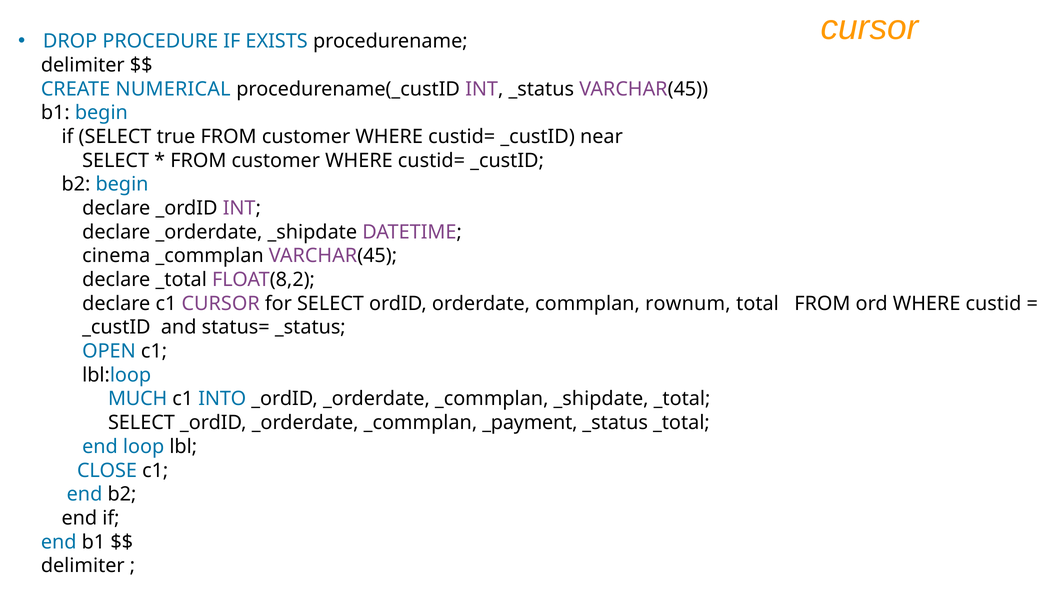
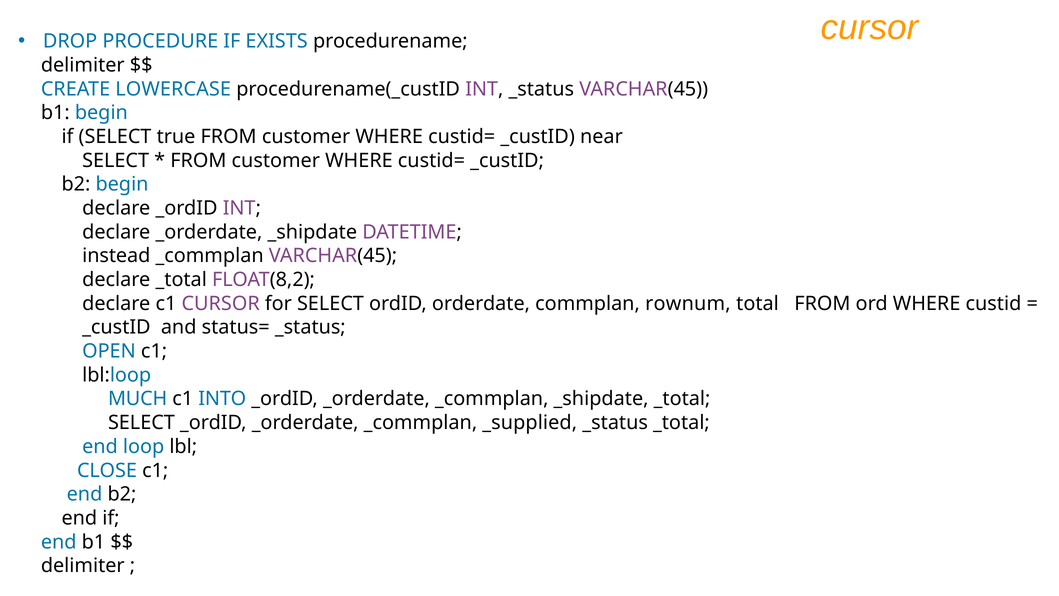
NUMERICAL: NUMERICAL -> LOWERCASE
cinema: cinema -> instead
_payment: _payment -> _supplied
